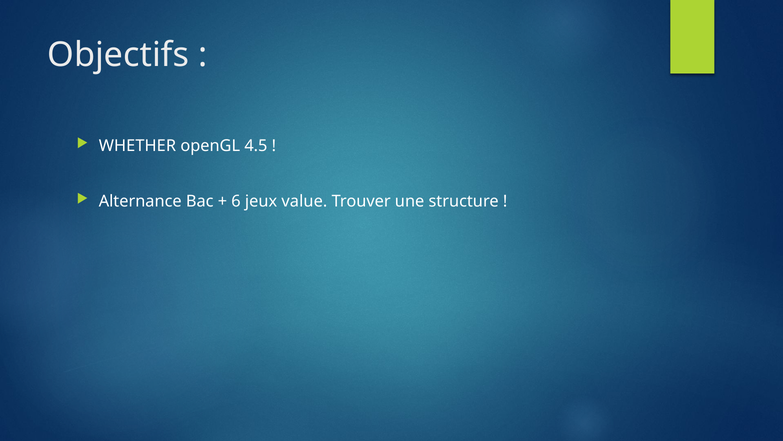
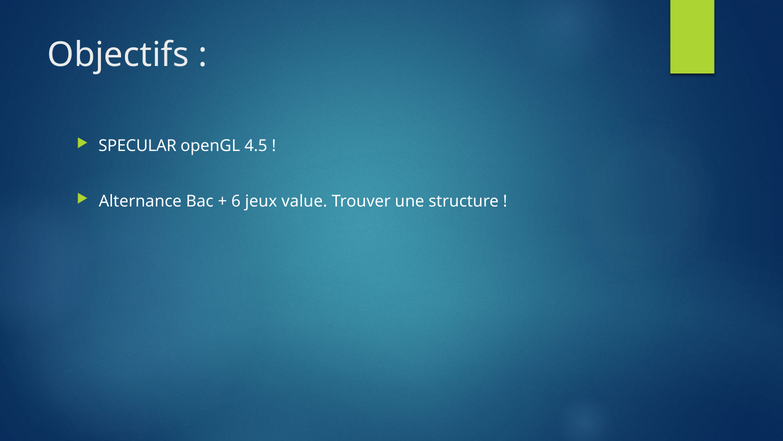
WHETHER: WHETHER -> SPECULAR
